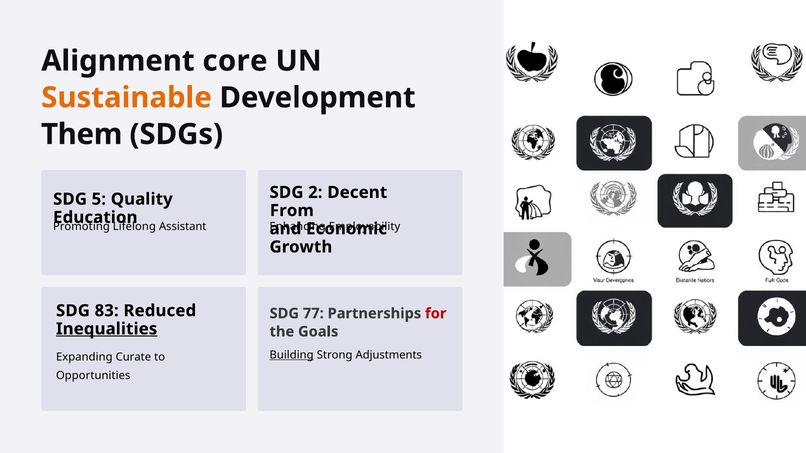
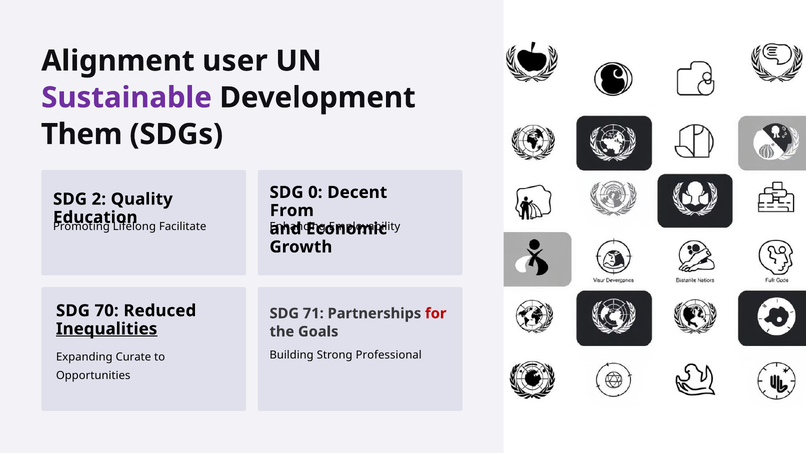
core: core -> user
Sustainable colour: orange -> purple
2: 2 -> 0
5: 5 -> 2
Assistant: Assistant -> Facilitate
83: 83 -> 70
77: 77 -> 71
Building underline: present -> none
Adjustments: Adjustments -> Professional
